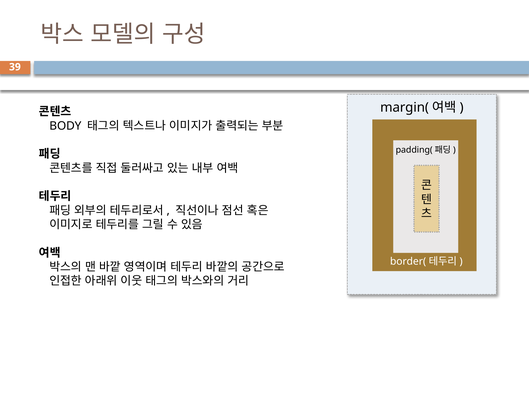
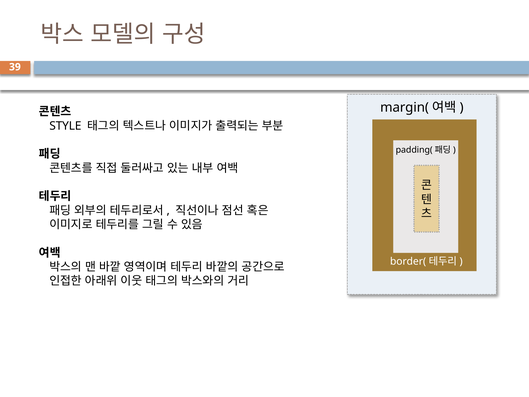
BODY: BODY -> STYLE
